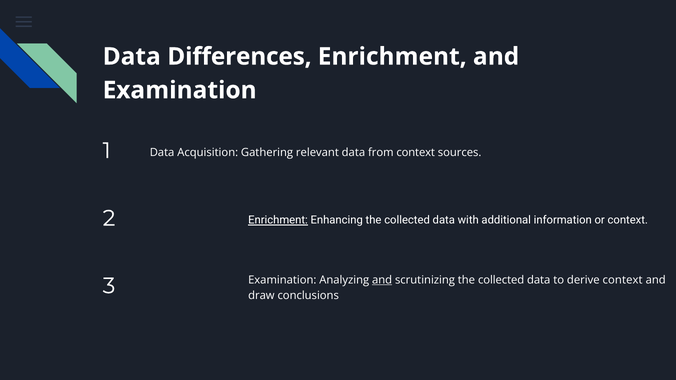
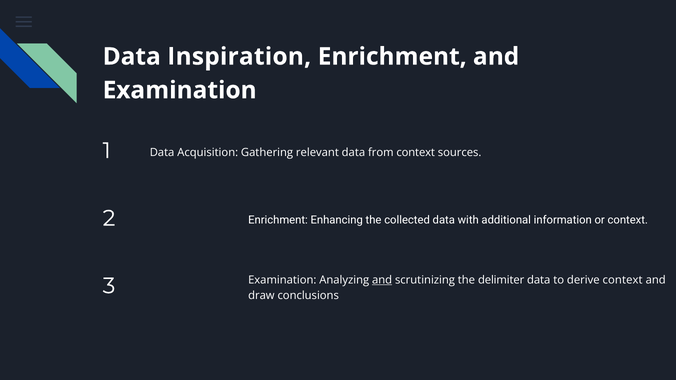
Differences: Differences -> Inspiration
Enrichment at (278, 220) underline: present -> none
scrutinizing the collected: collected -> delimiter
